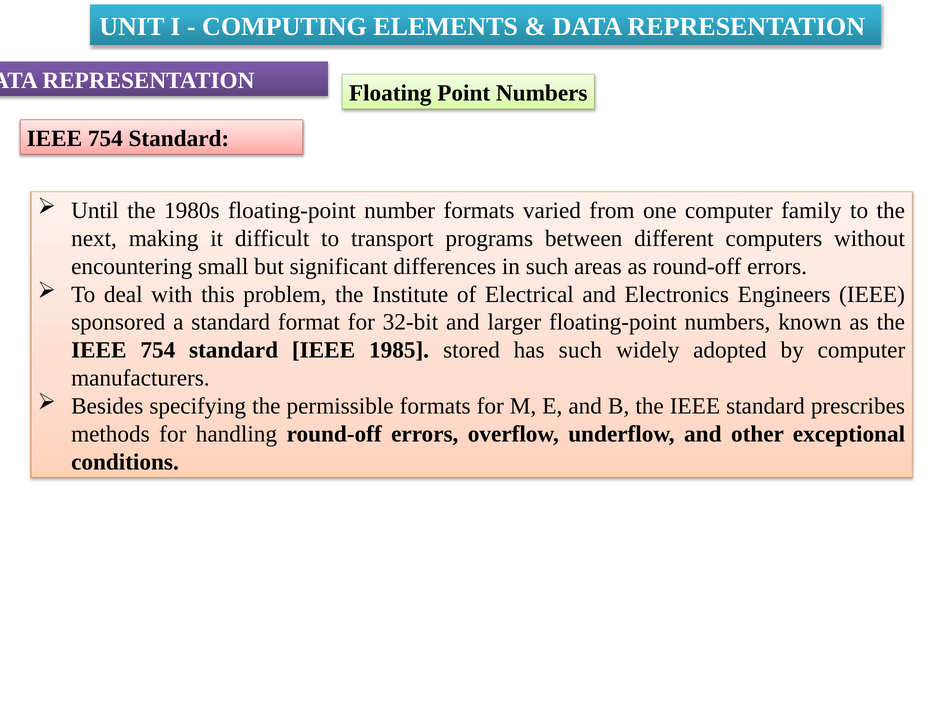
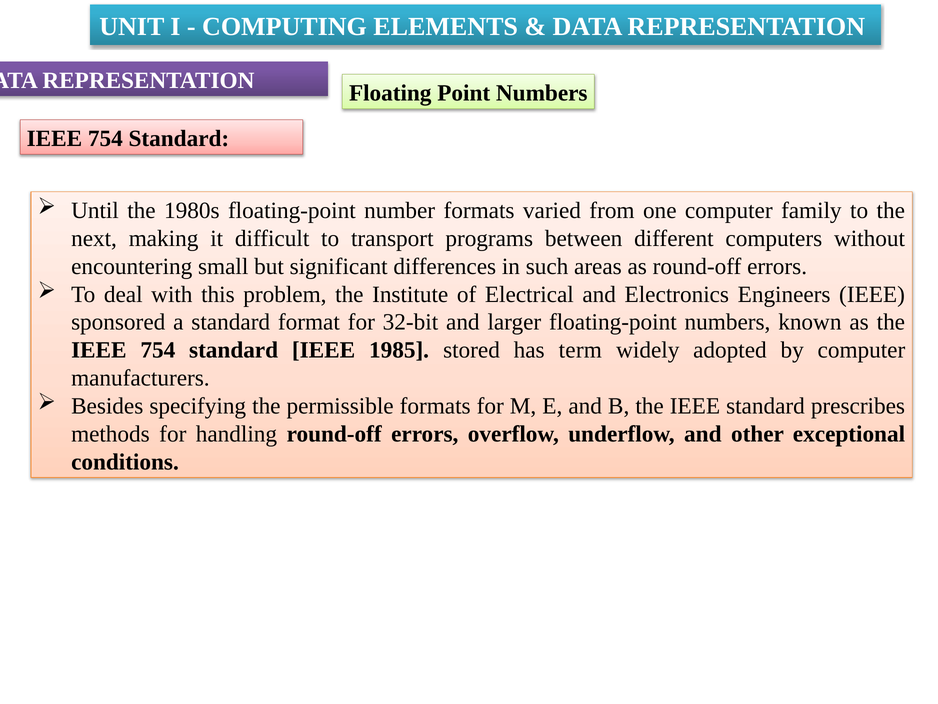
has such: such -> term
